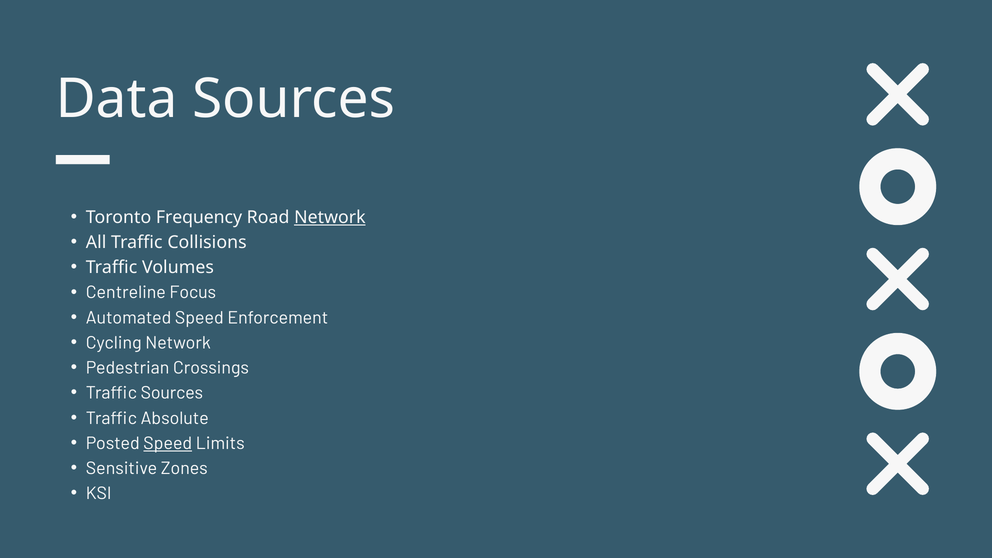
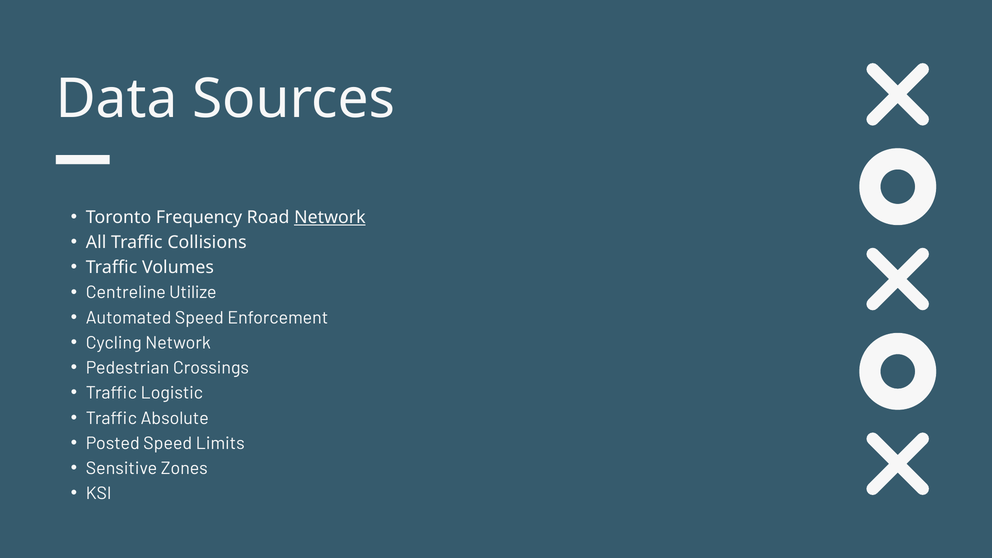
Focus: Focus -> Utilize
Traffic Sources: Sources -> Logistic
Speed at (168, 443) underline: present -> none
